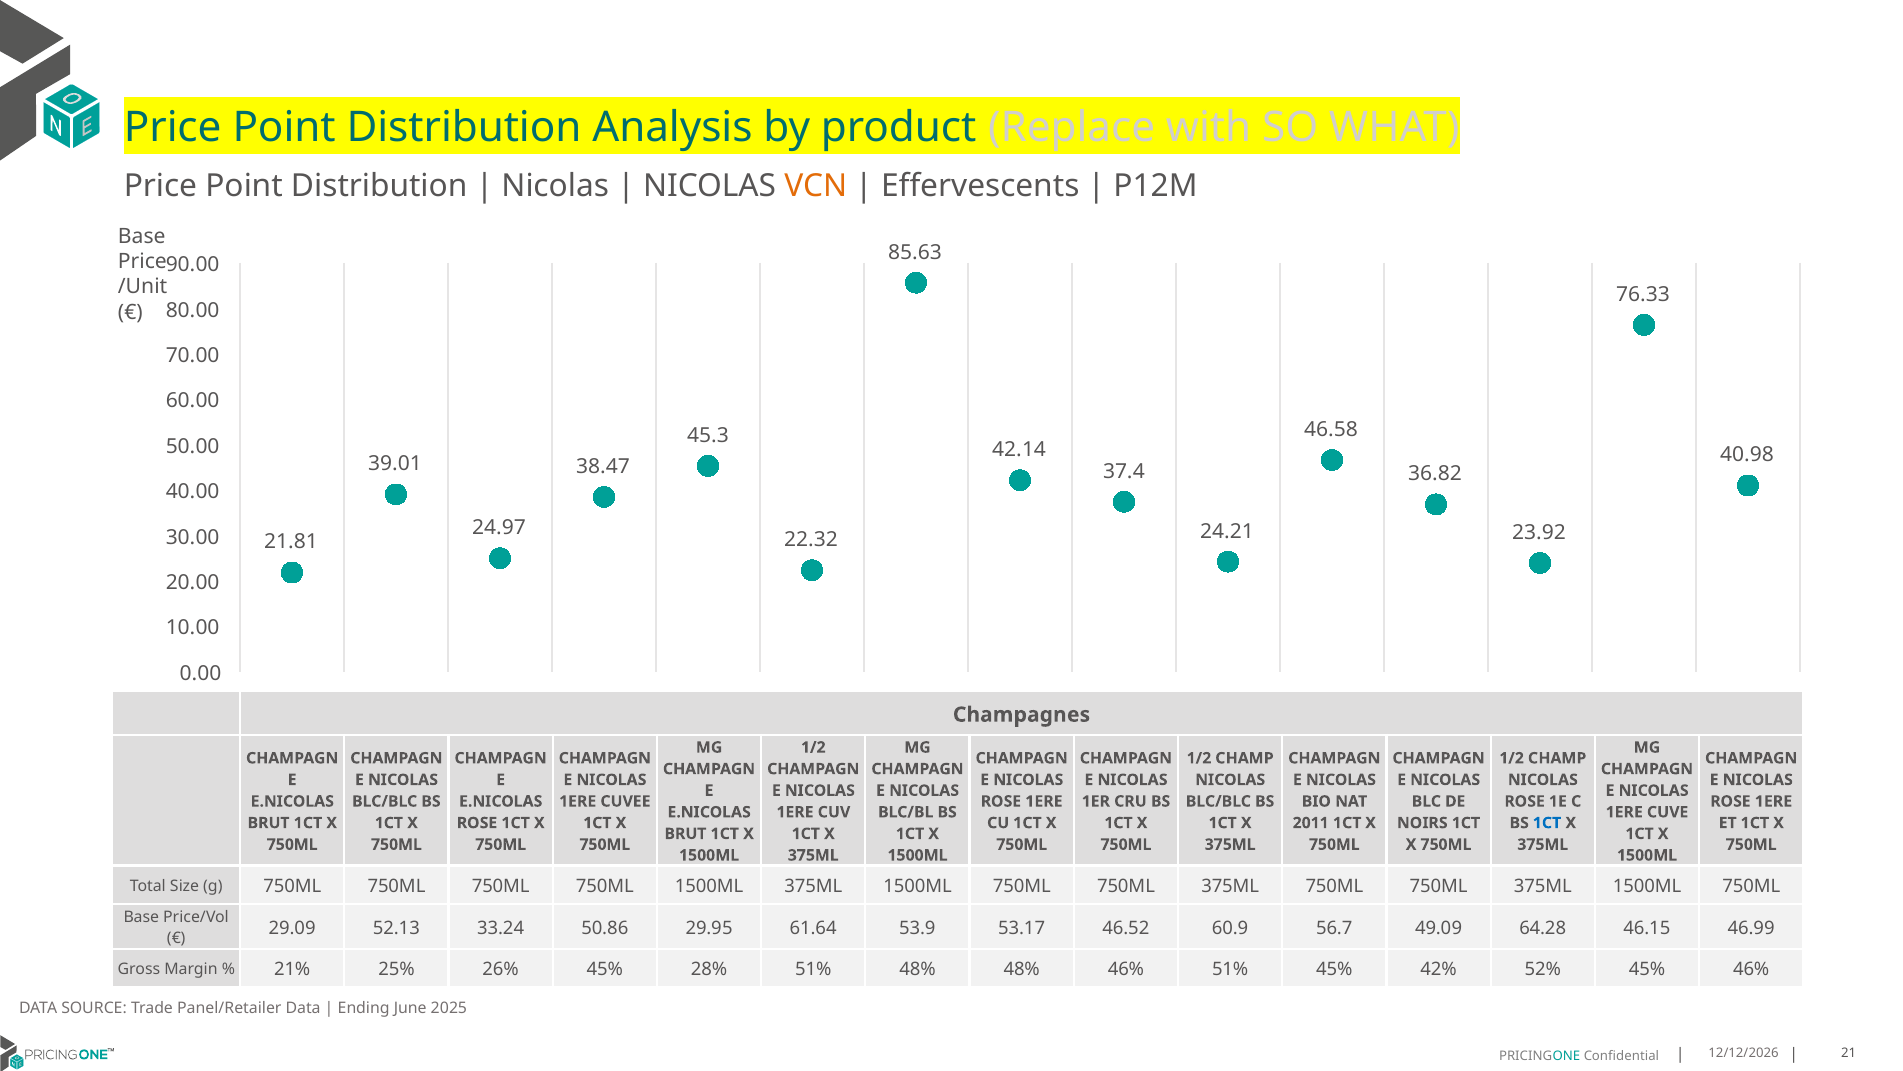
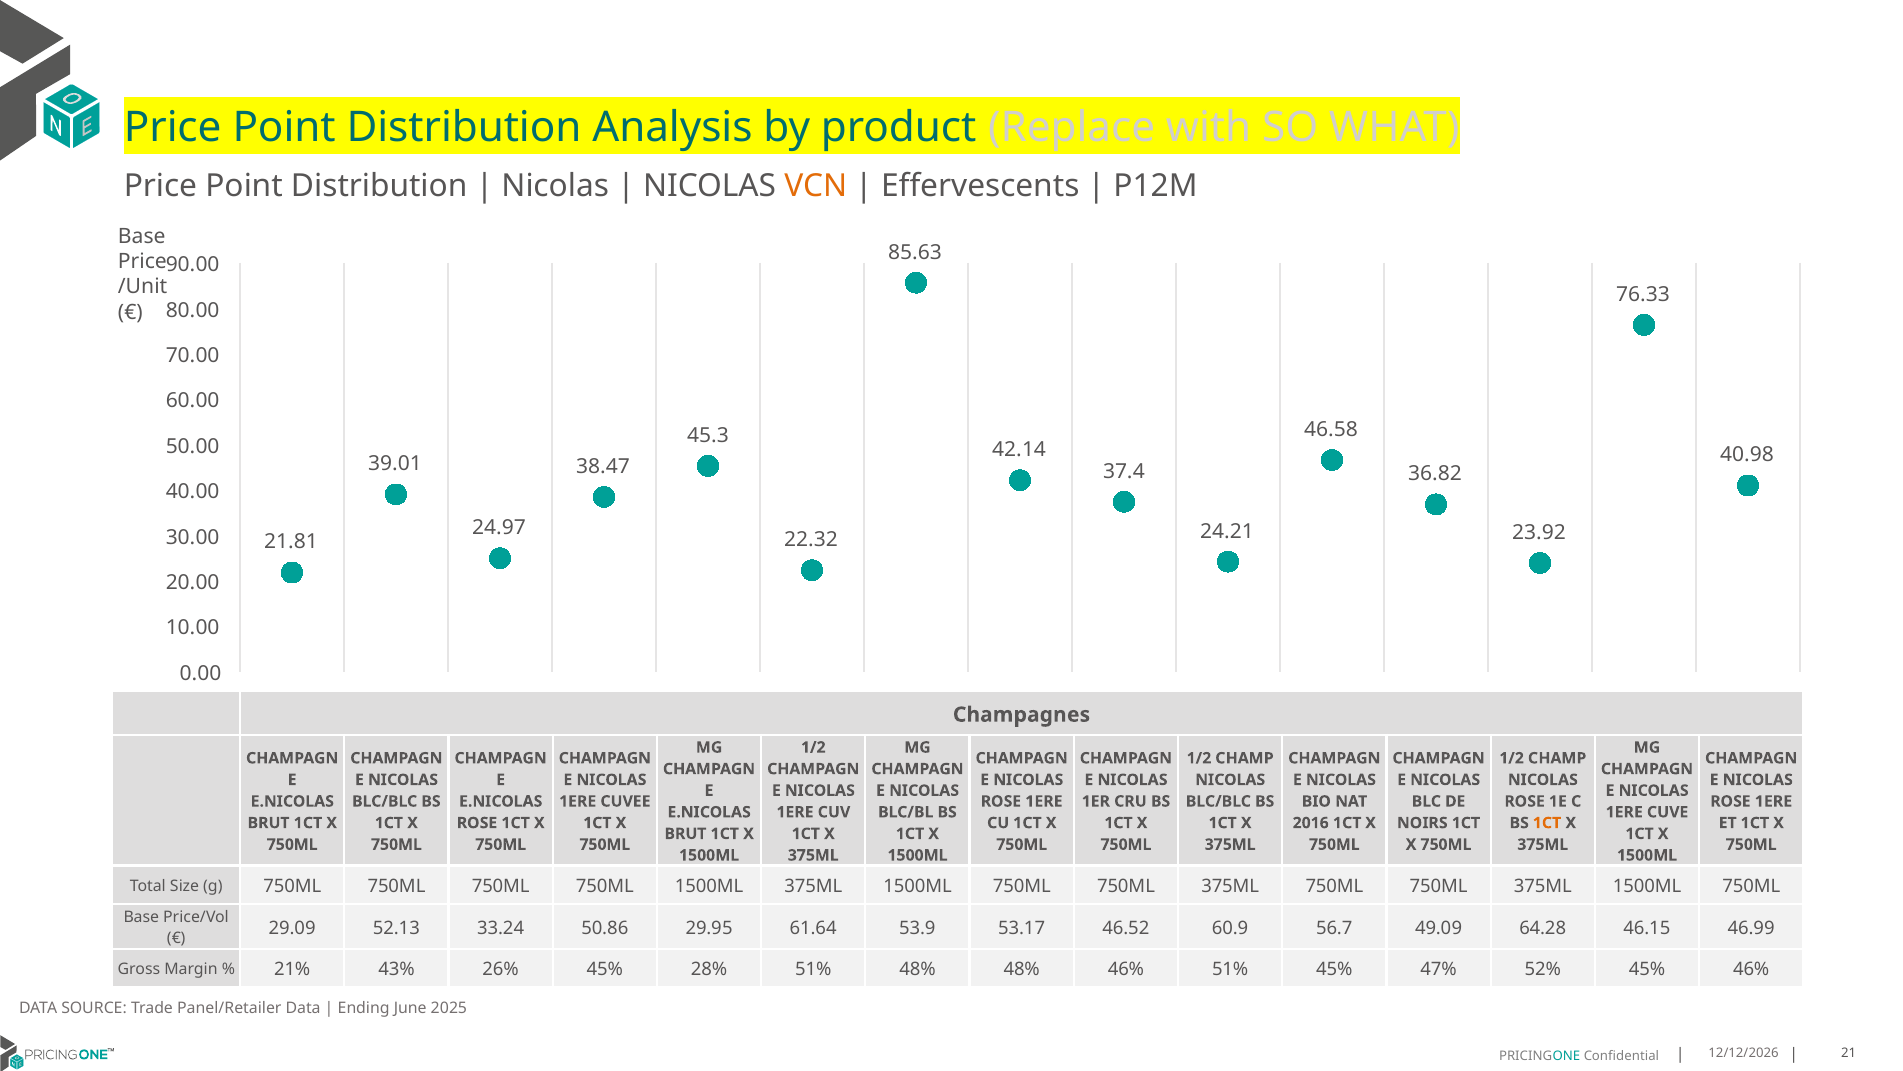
2011: 2011 -> 2016
1CT at (1547, 823) colour: blue -> orange
25%: 25% -> 43%
42%: 42% -> 47%
